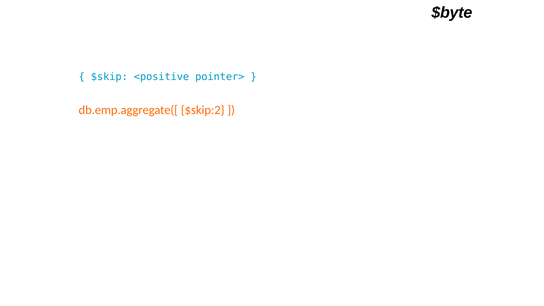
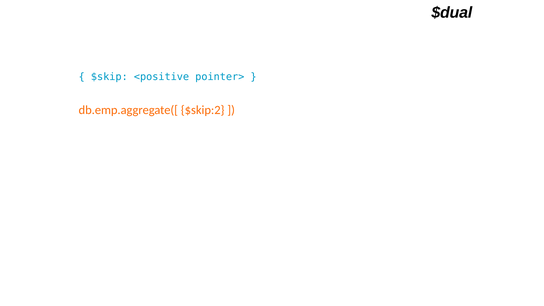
$byte: $byte -> $dual
